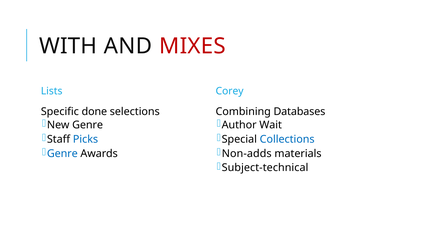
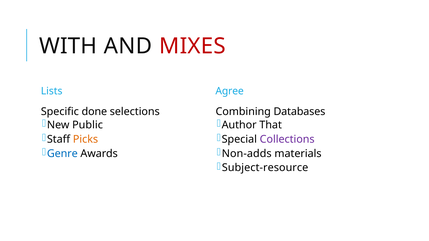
Corey: Corey -> Agree
New Genre: Genre -> Public
Wait: Wait -> That
Picks colour: blue -> orange
Collections colour: blue -> purple
Subject-technical: Subject-technical -> Subject-resource
